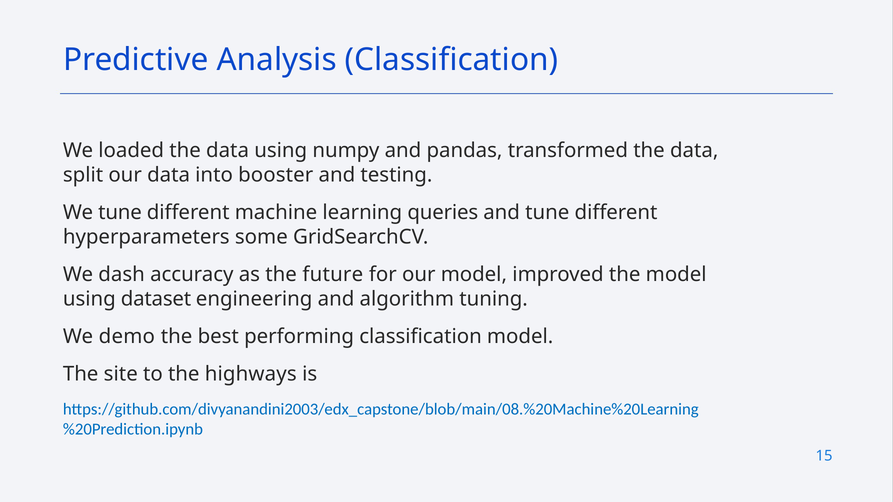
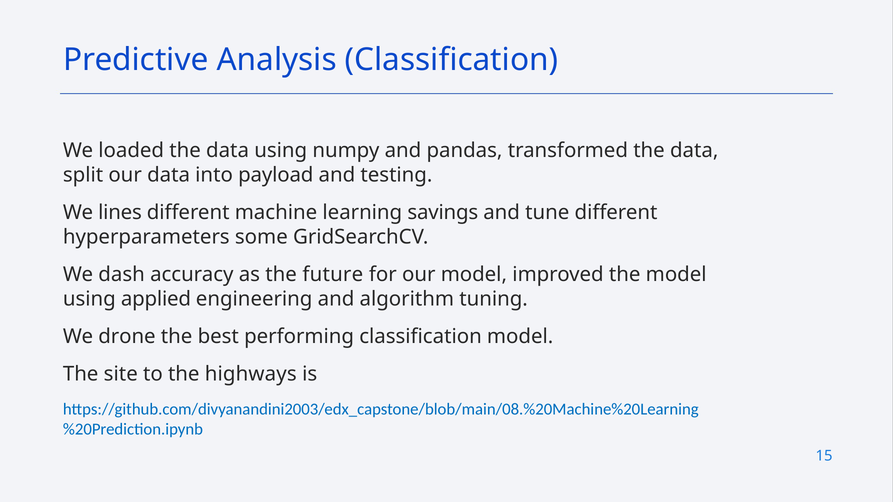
booster: booster -> payload
We tune: tune -> lines
queries: queries -> savings
dataset: dataset -> applied
demo: demo -> drone
